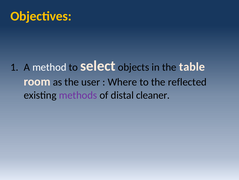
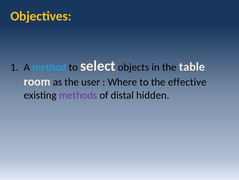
method colour: white -> light blue
reflected: reflected -> effective
cleaner: cleaner -> hidden
